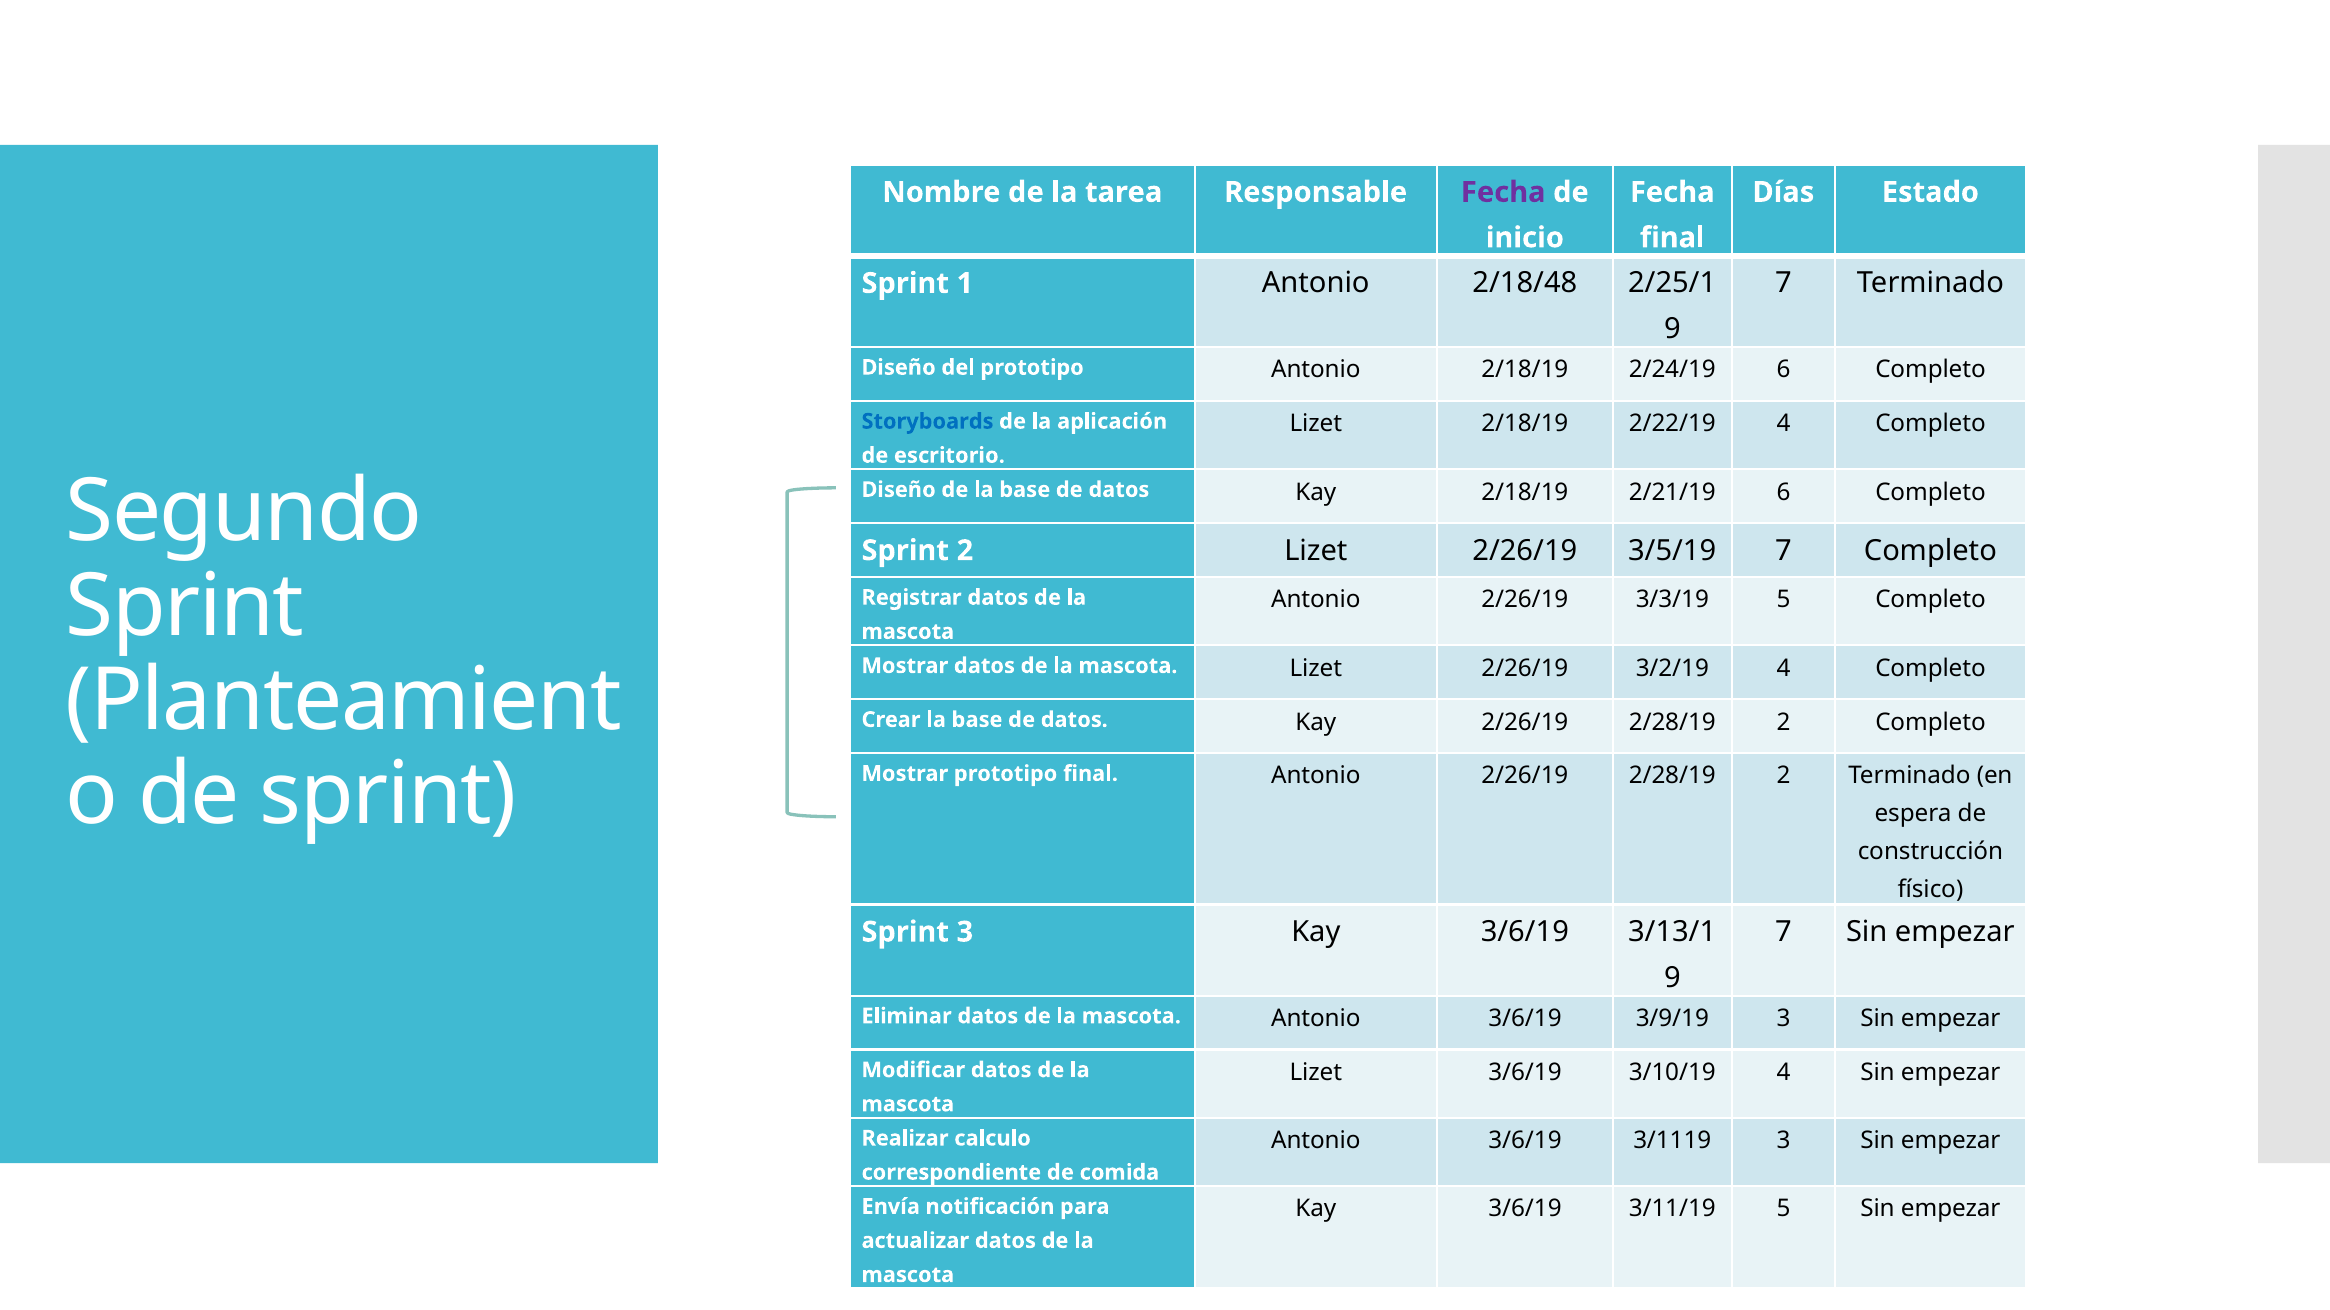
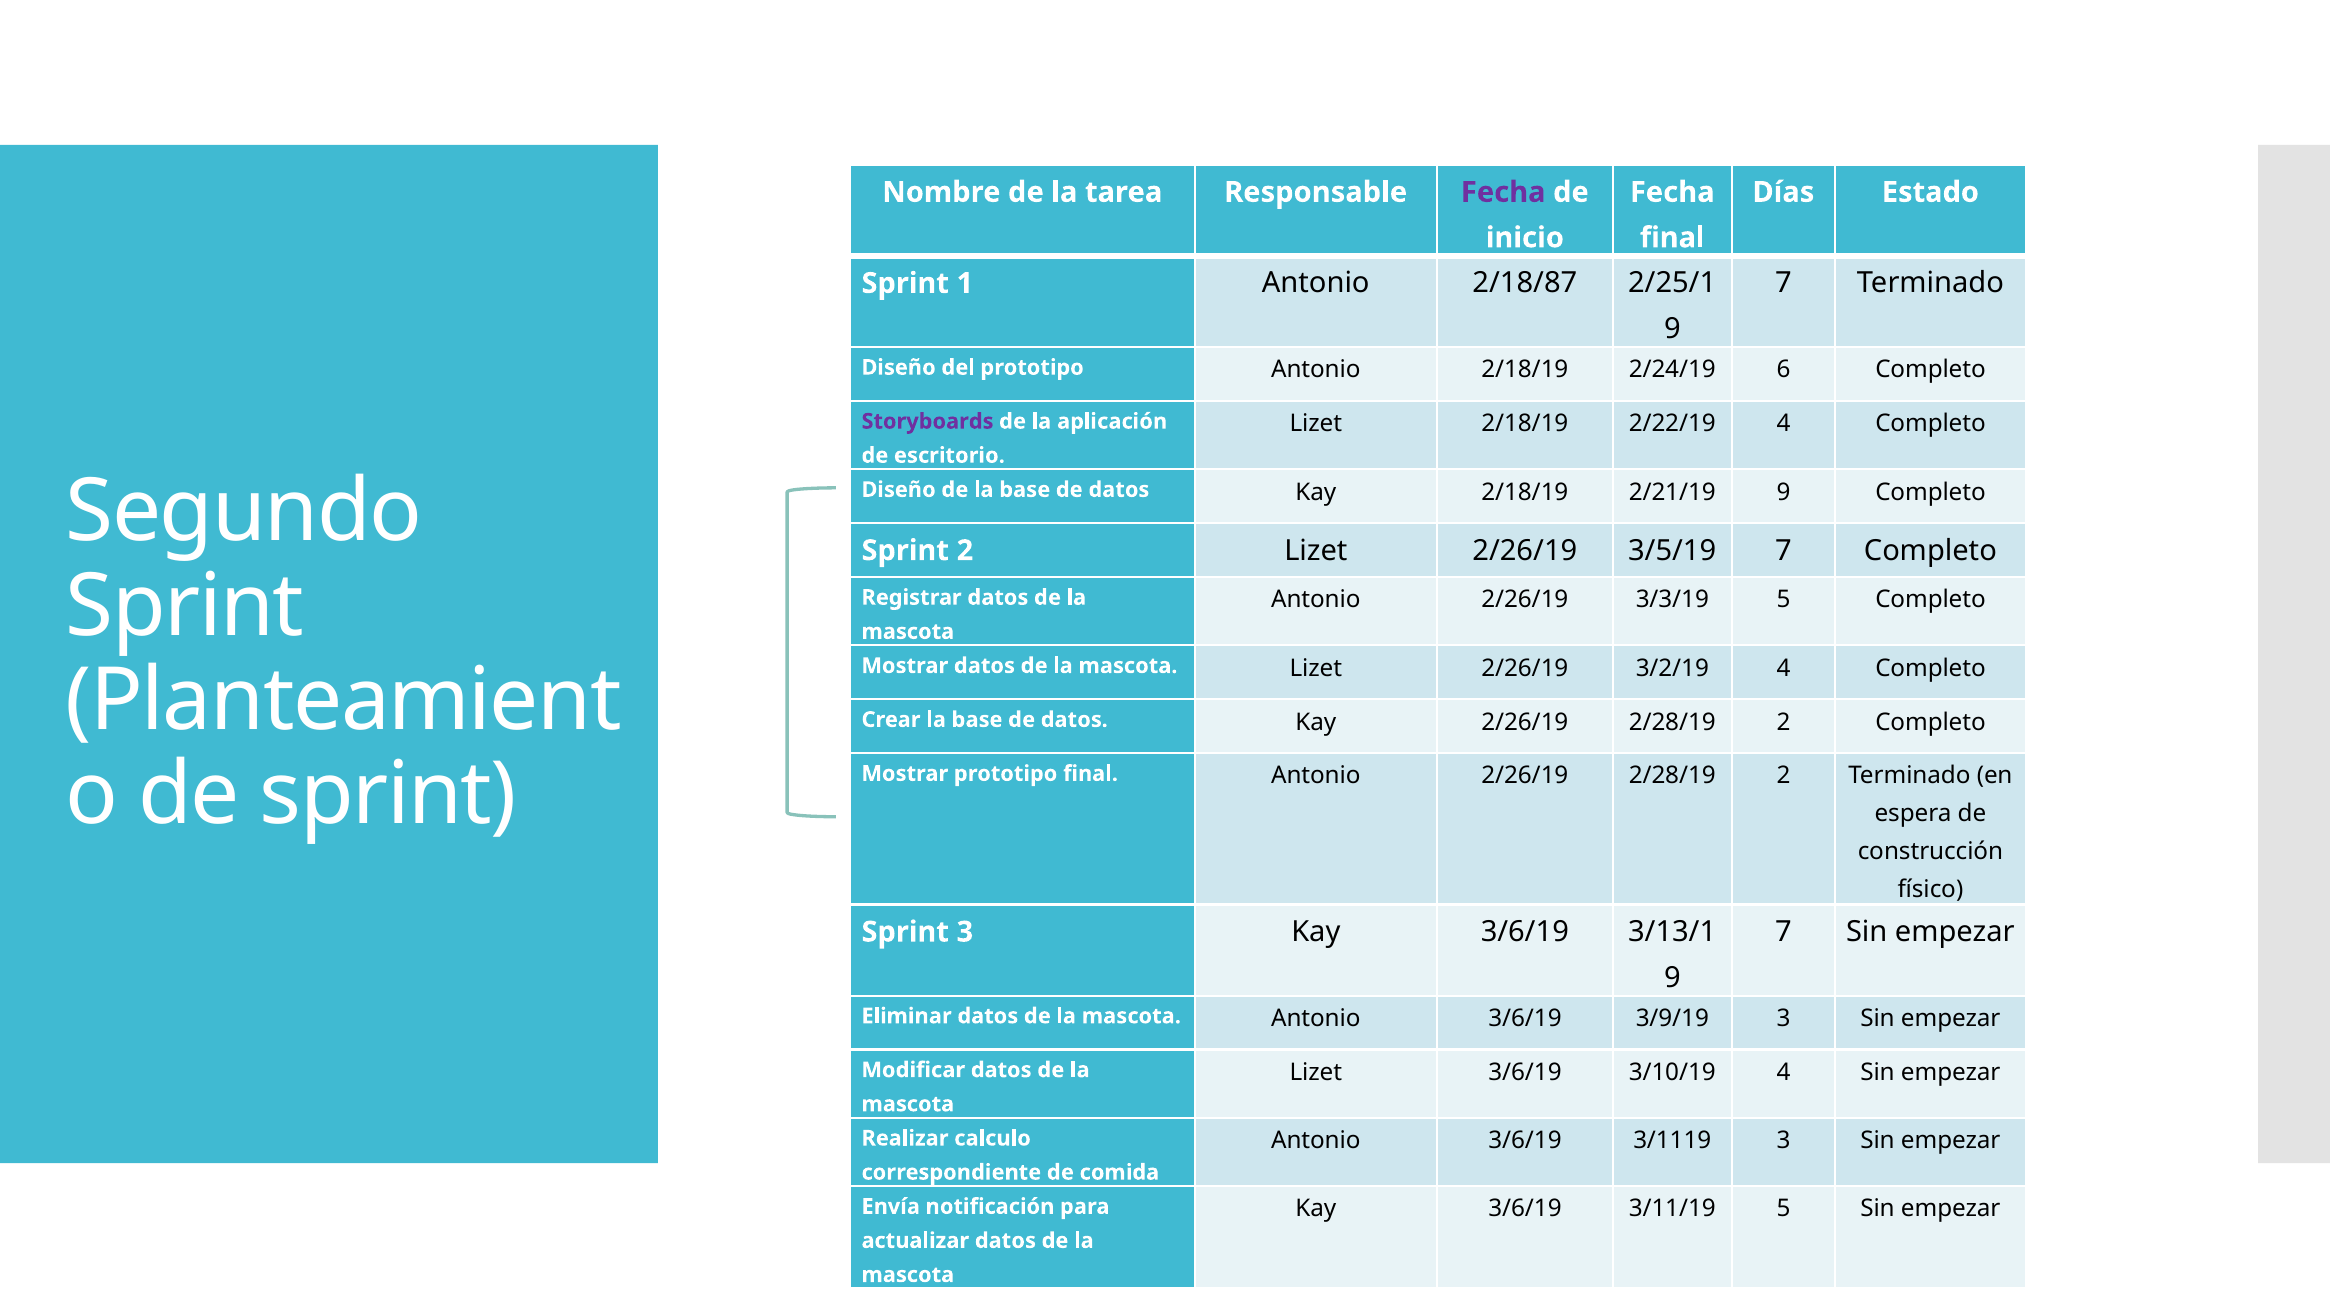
2/18/48: 2/18/48 -> 2/18/87
Storyboards colour: blue -> purple
2/21/19 6: 6 -> 9
